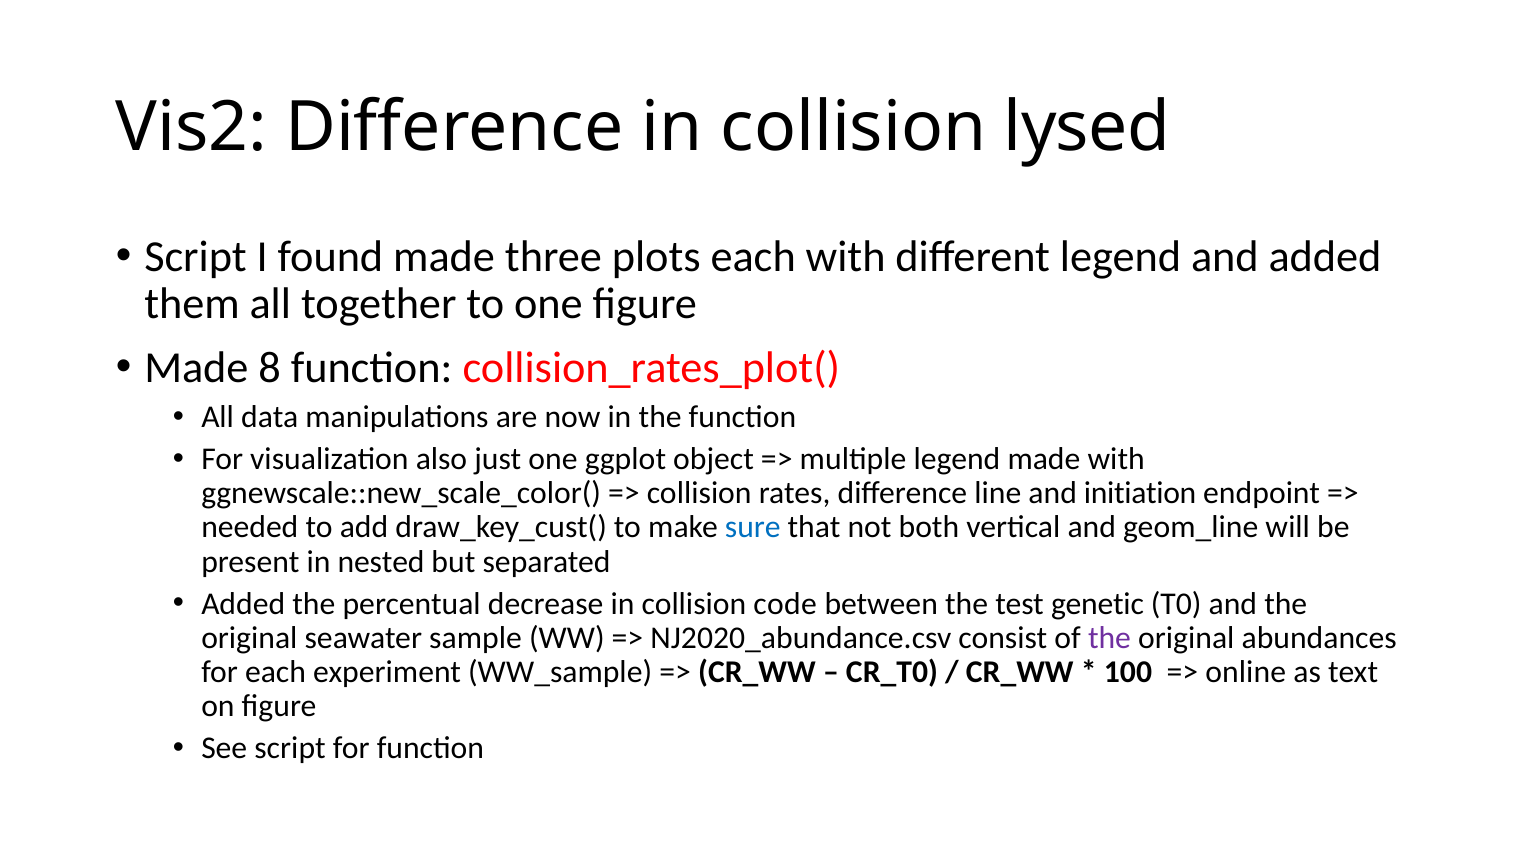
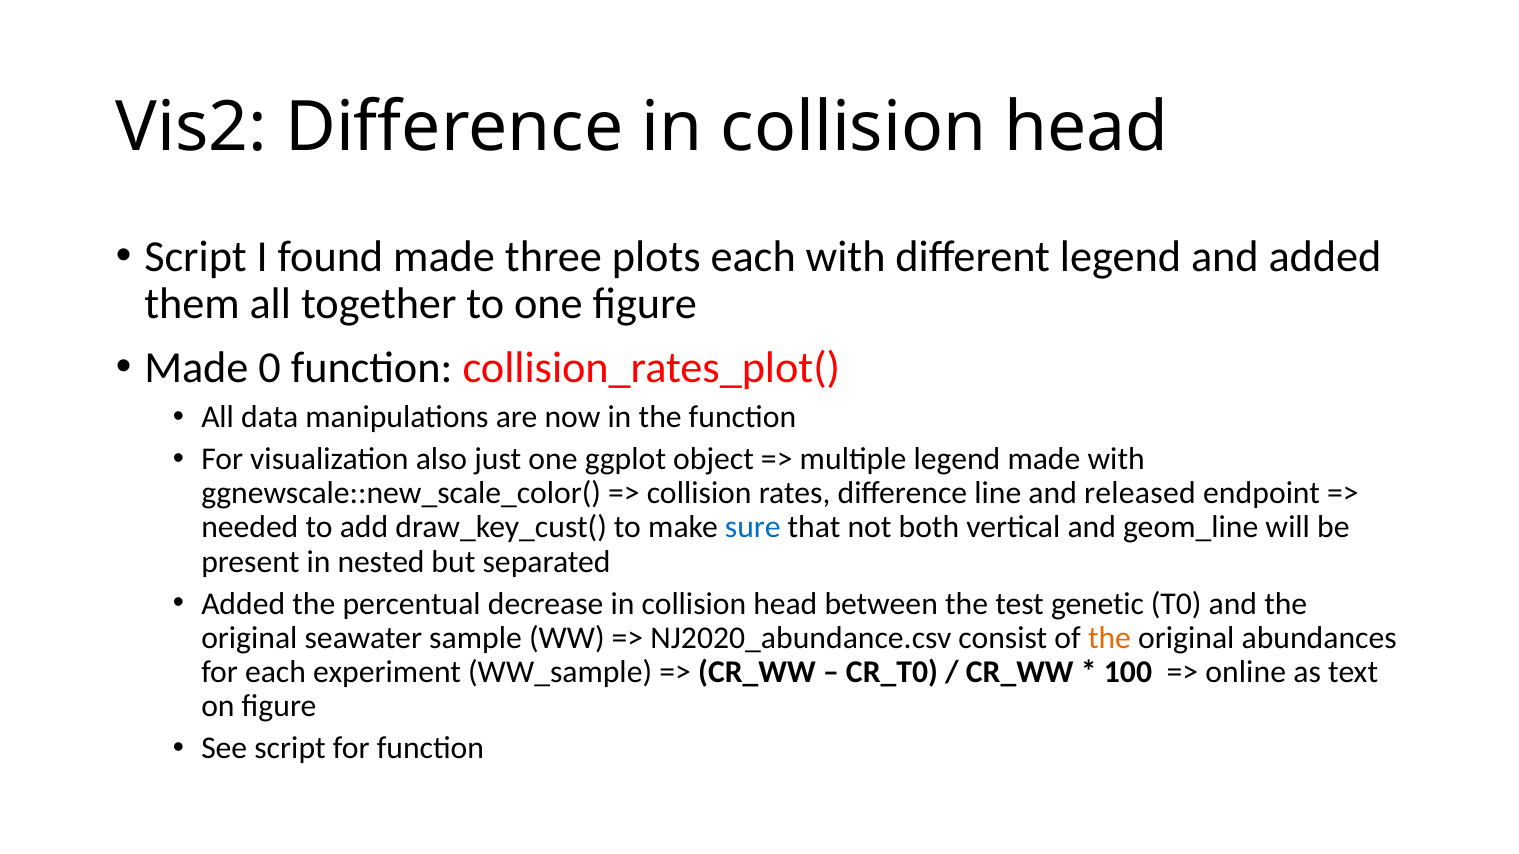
Difference in collision lysed: lysed -> head
8: 8 -> 0
initiation: initiation -> released
decrease in collision code: code -> head
the at (1109, 638) colour: purple -> orange
